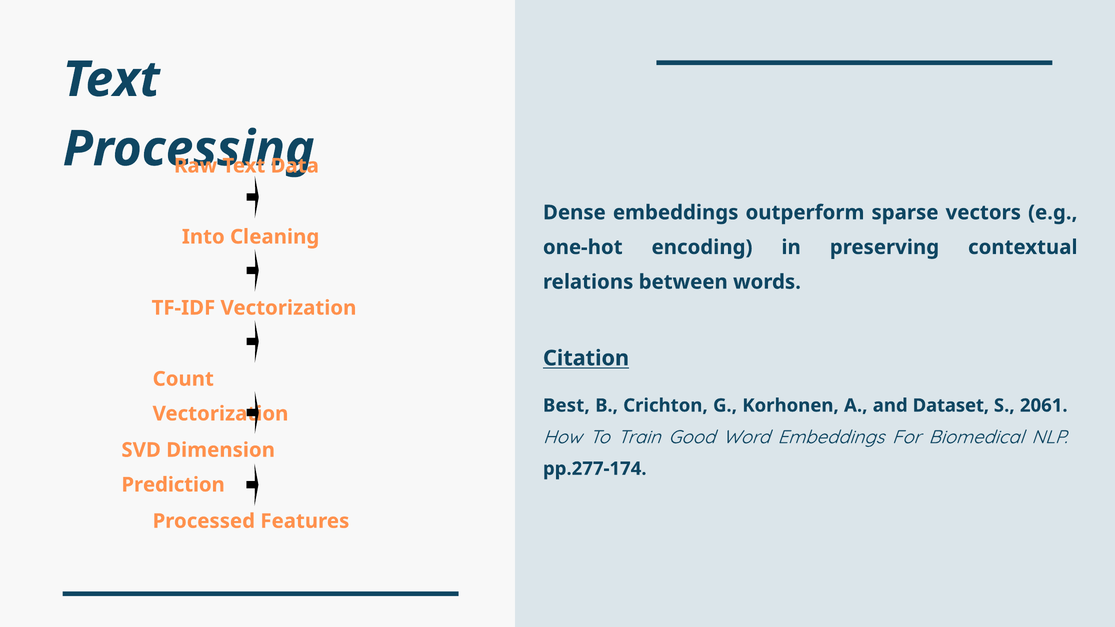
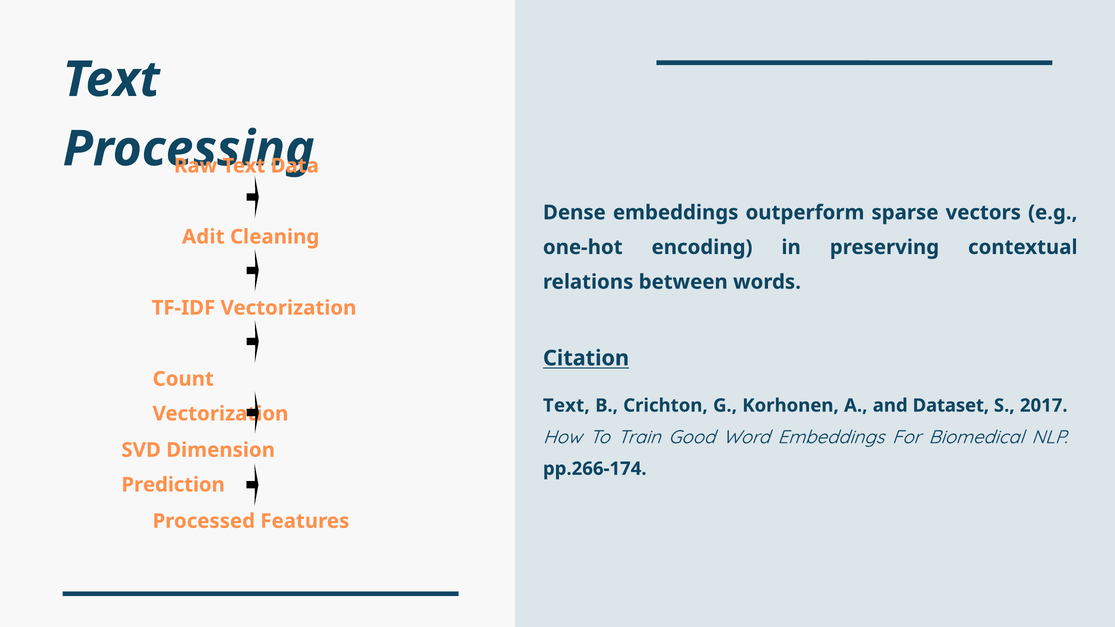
Into: Into -> Adit
Best at (566, 406): Best -> Text
2061: 2061 -> 2017
pp.277-174: pp.277-174 -> pp.266-174
